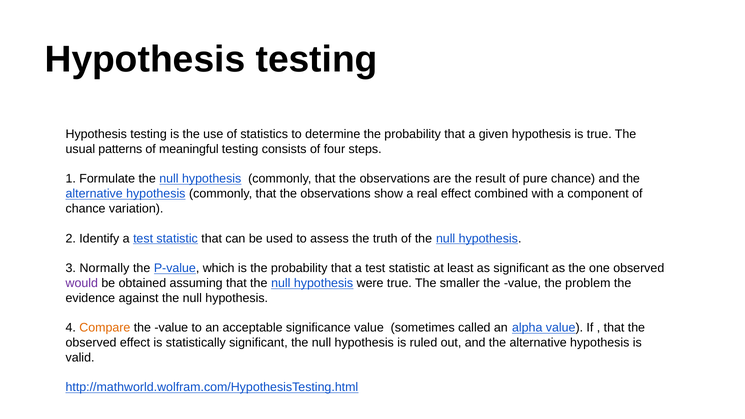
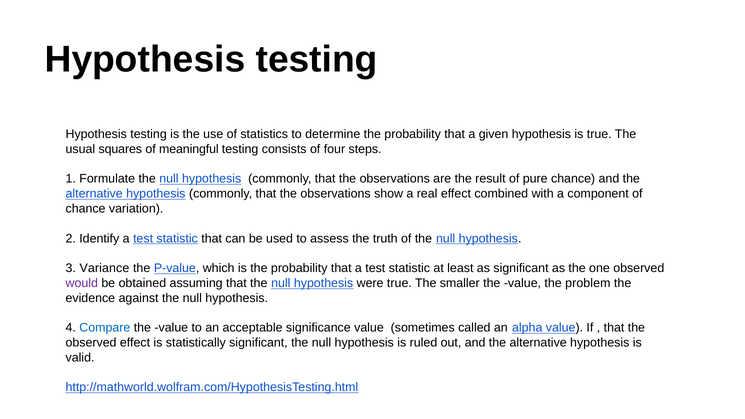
patterns: patterns -> squares
Normally: Normally -> Variance
Compare colour: orange -> blue
